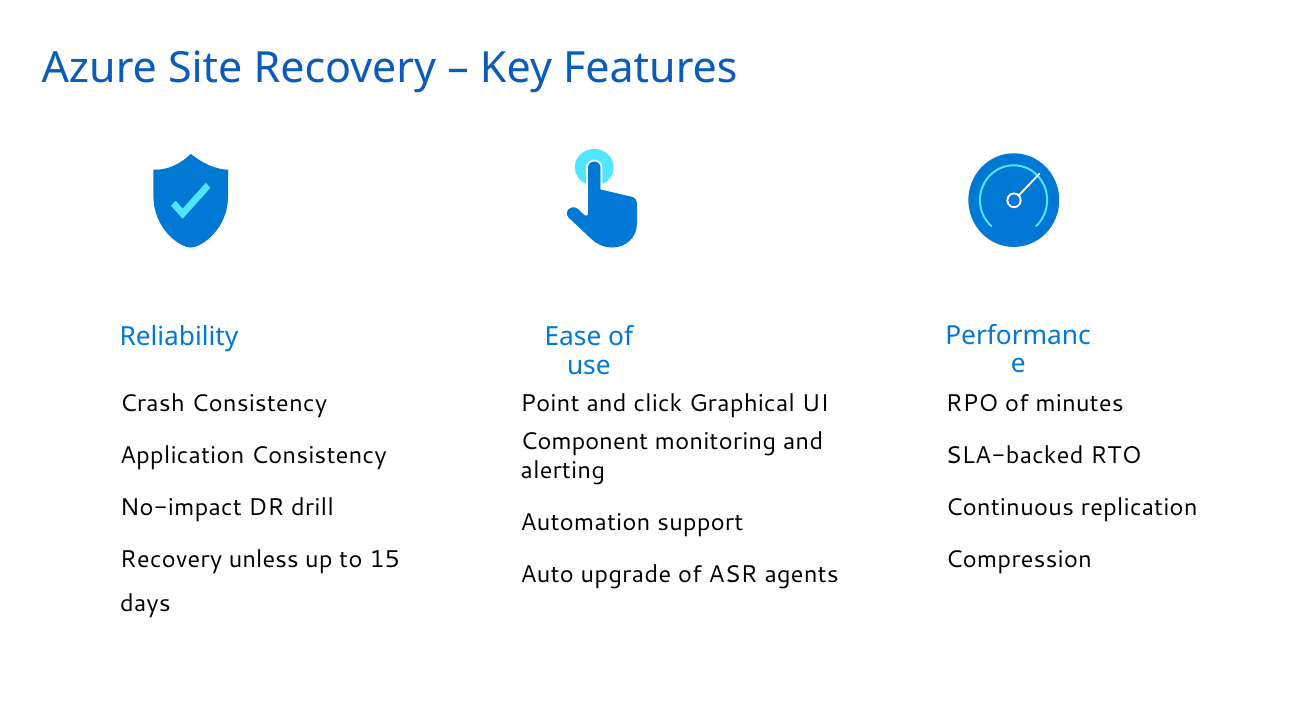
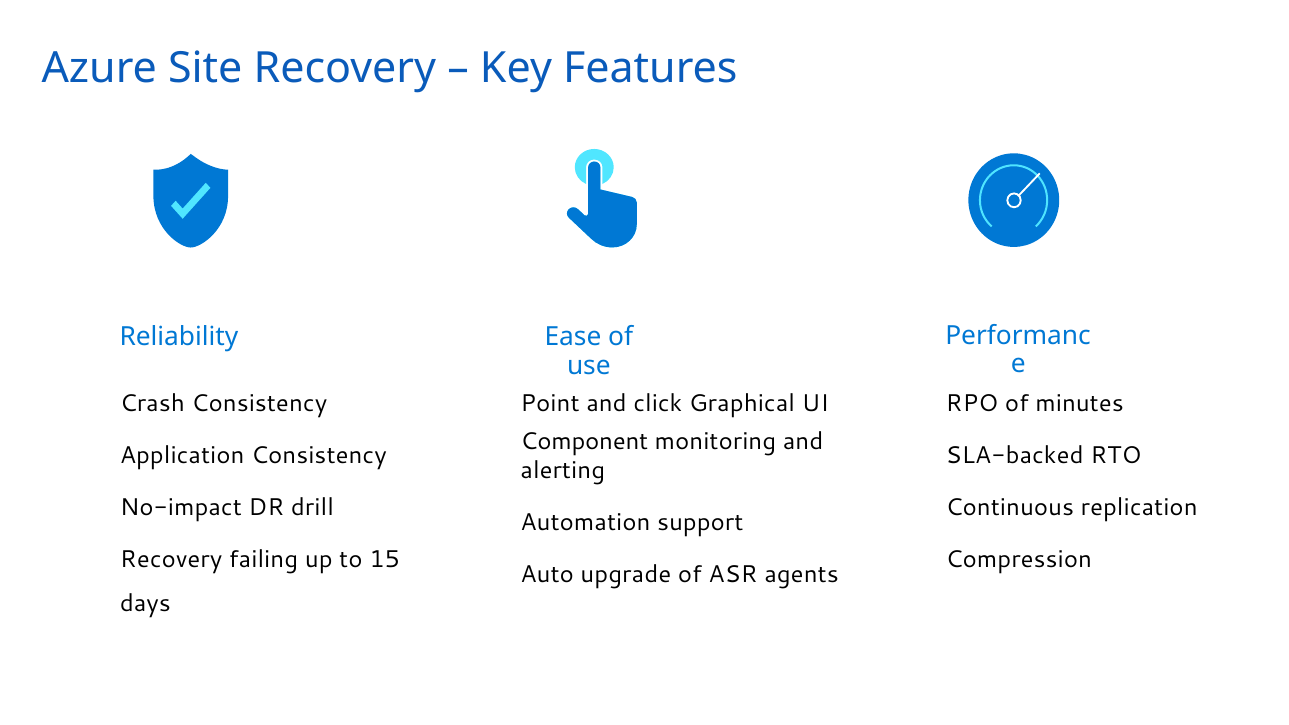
unless: unless -> failing
